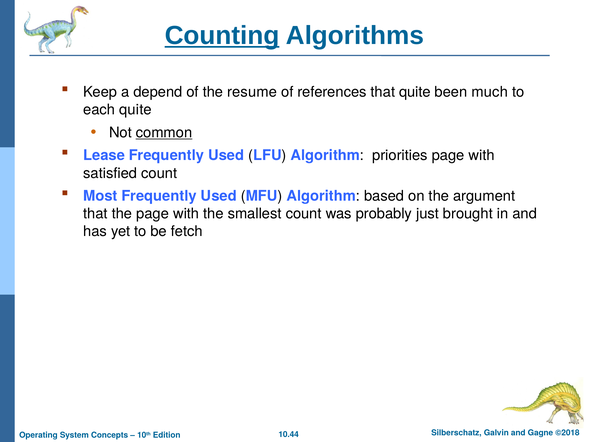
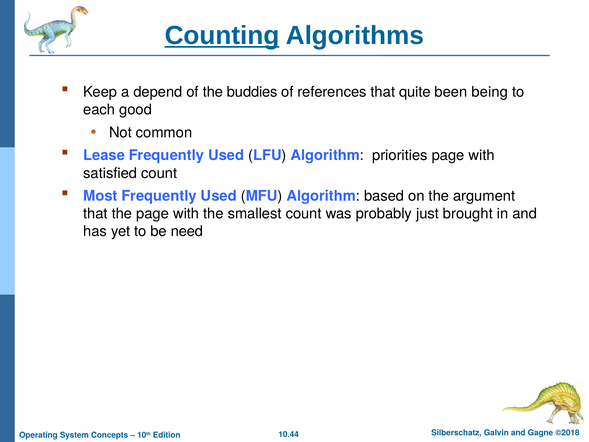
resume: resume -> buddies
much: much -> being
each quite: quite -> good
common underline: present -> none
fetch: fetch -> need
